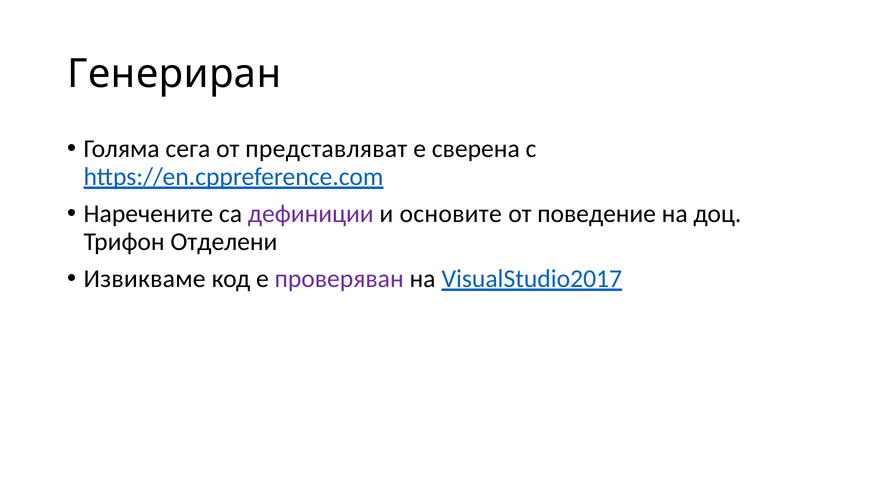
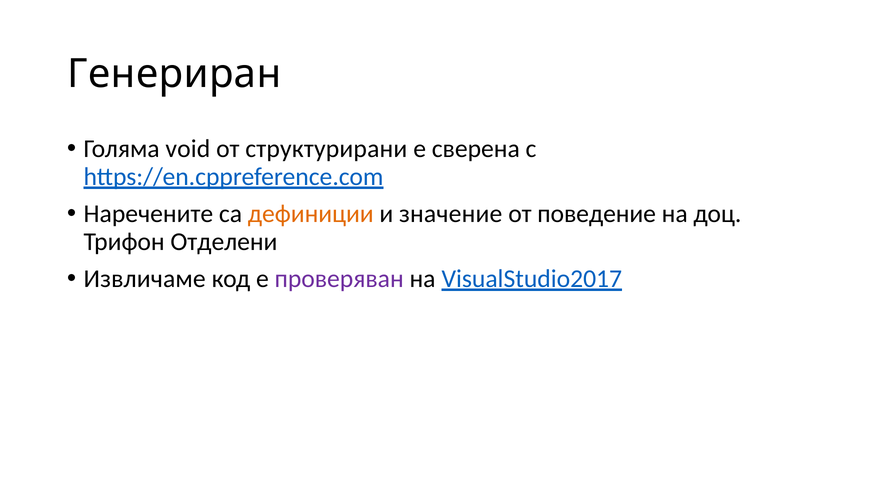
сега: сега -> void
представляват: представляват -> структурирани
дефиниции colour: purple -> orange
основите: основите -> значение
Извикваме: Извикваме -> Извличаме
